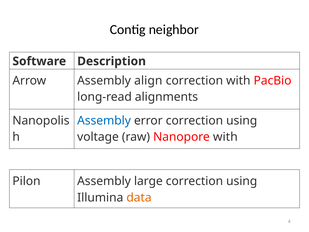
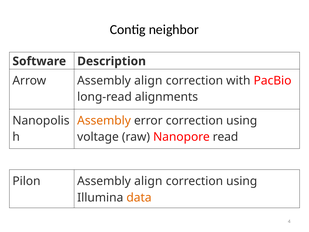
Assembly at (104, 120) colour: blue -> orange
Nanopore with: with -> read
Pilon Assembly large: large -> align
